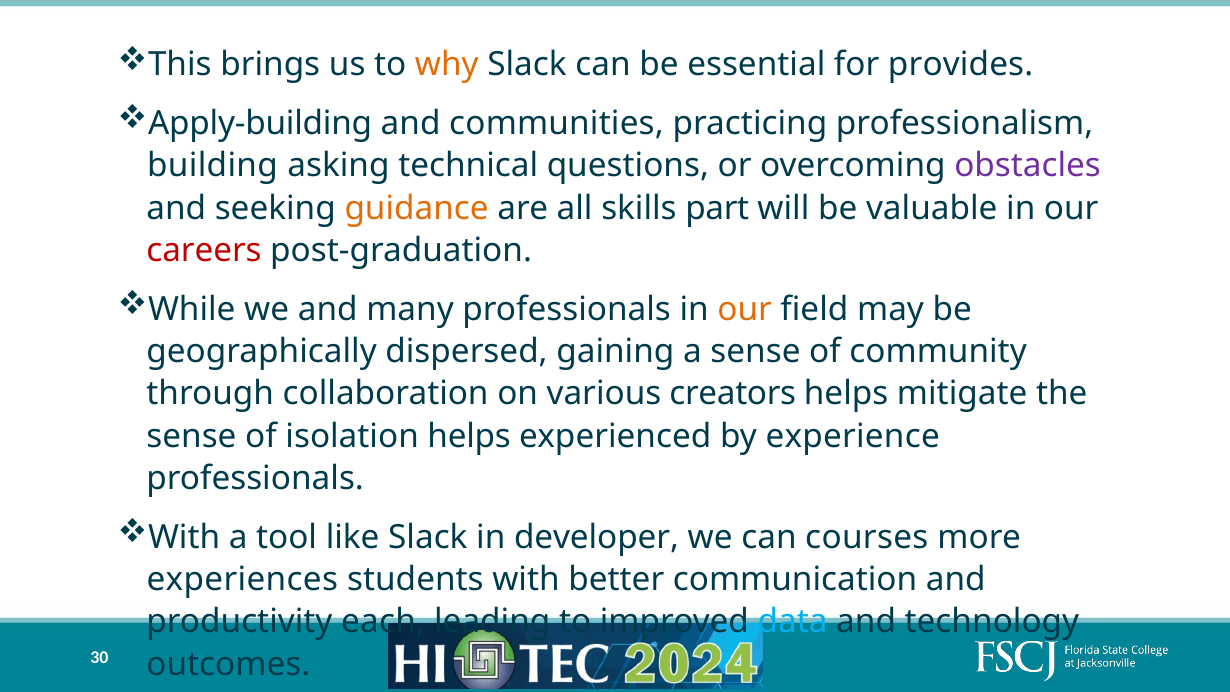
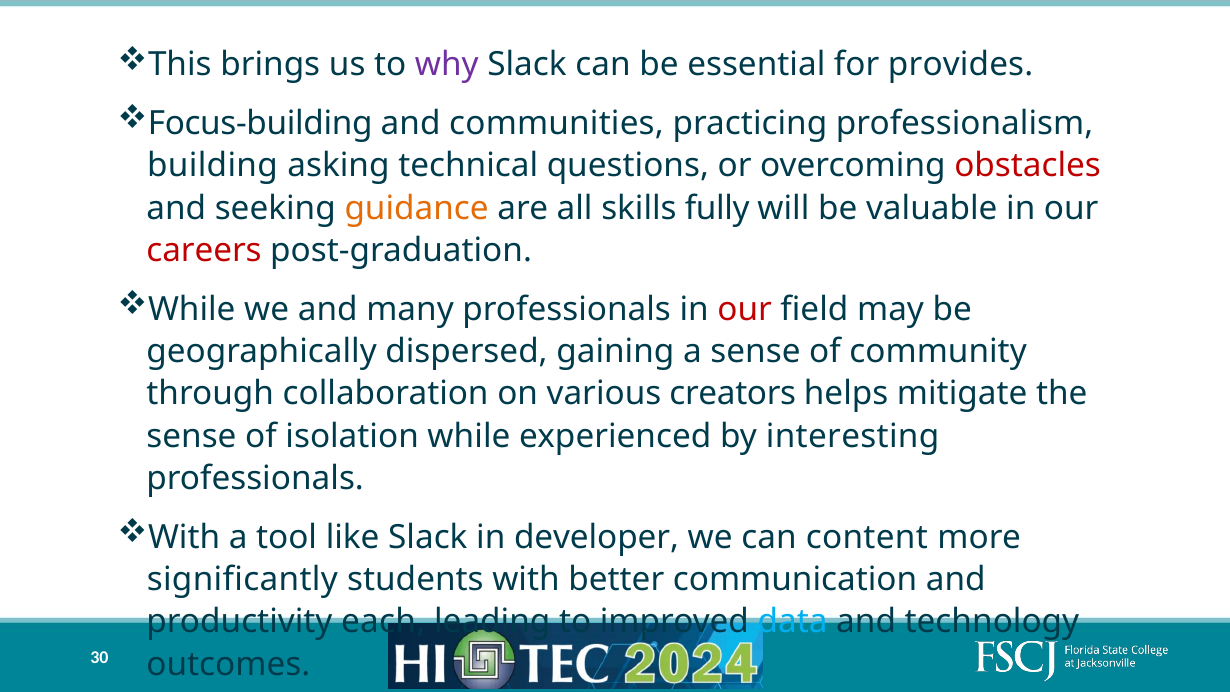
why colour: orange -> purple
Apply-building: Apply-building -> Focus-building
obstacles colour: purple -> red
part: part -> fully
our at (745, 309) colour: orange -> red
isolation helps: helps -> while
experience: experience -> interesting
courses: courses -> content
experiences: experiences -> significantly
